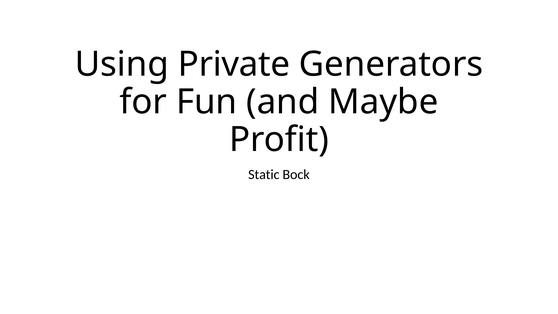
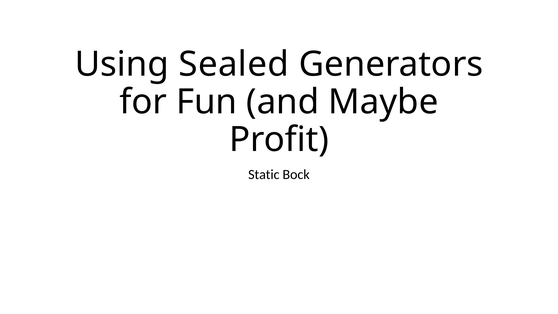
Private: Private -> Sealed
